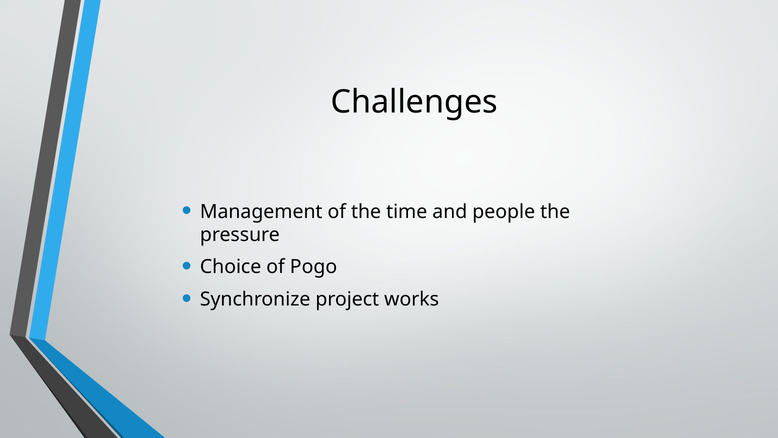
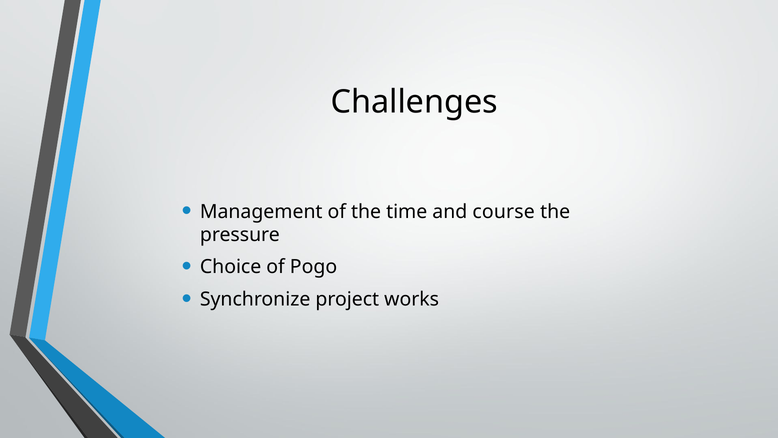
people: people -> course
